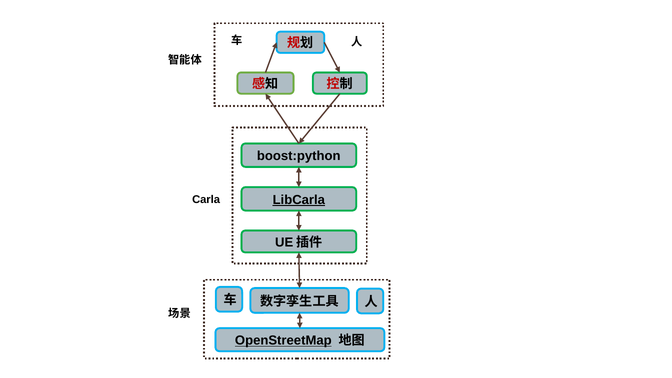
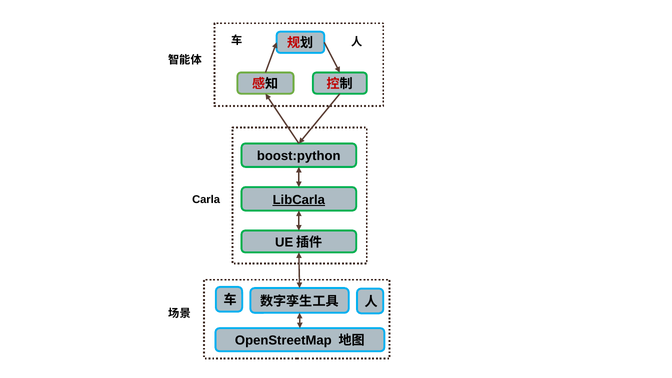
OpenStreetMap underline: present -> none
